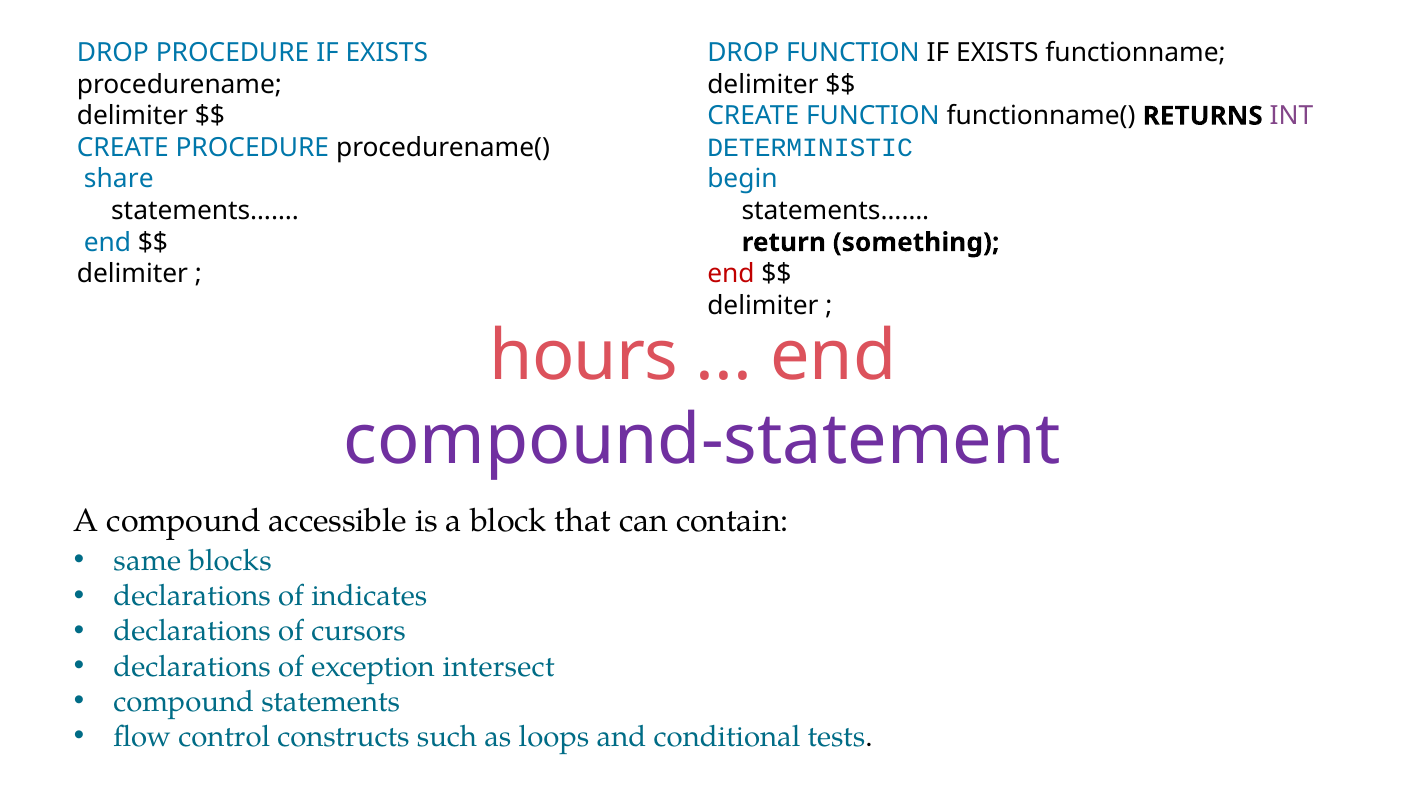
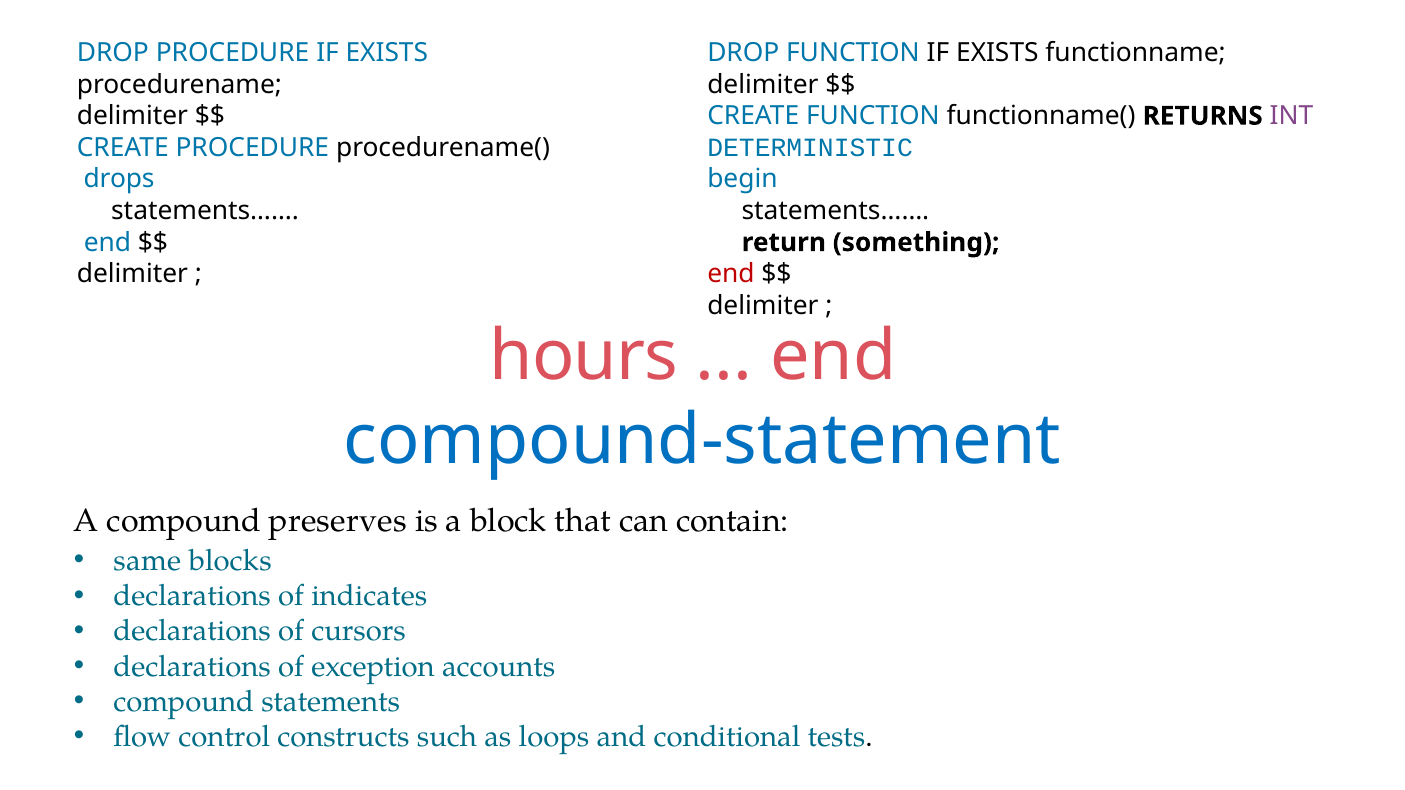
share: share -> drops
compound-statement colour: purple -> blue
accessible: accessible -> preserves
intersect: intersect -> accounts
